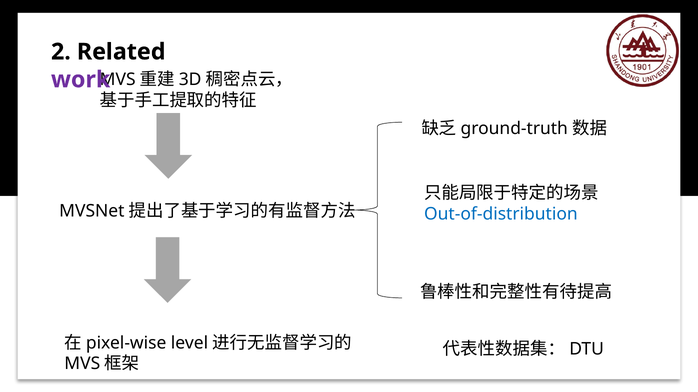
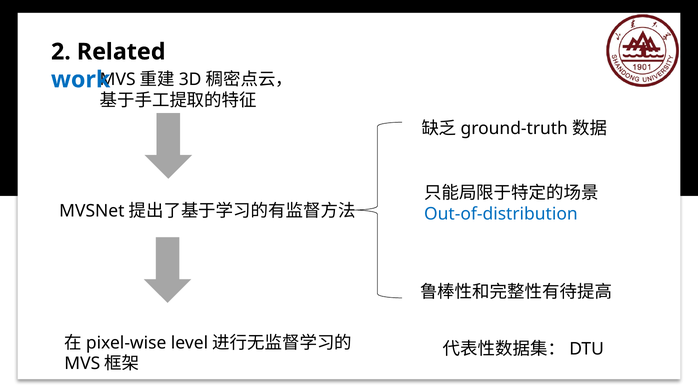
work colour: purple -> blue
